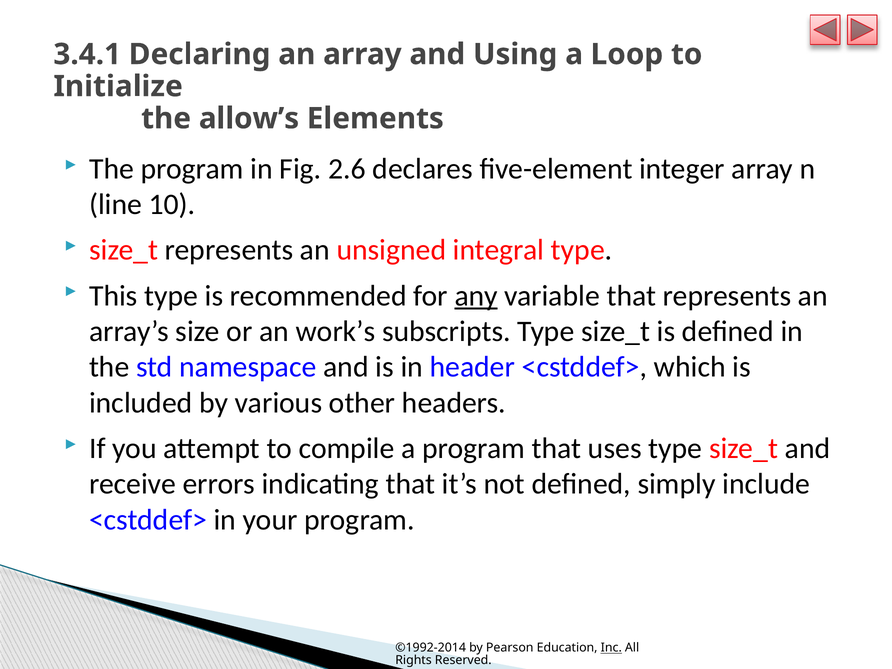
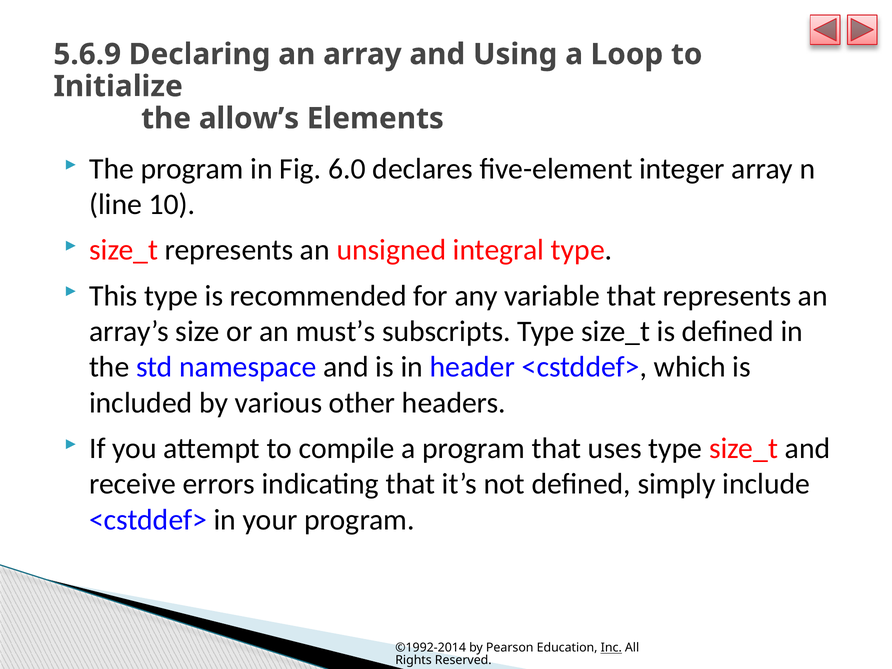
3.4.1: 3.4.1 -> 5.6.9
2.6: 2.6 -> 6.0
any underline: present -> none
work’s: work’s -> must’s
